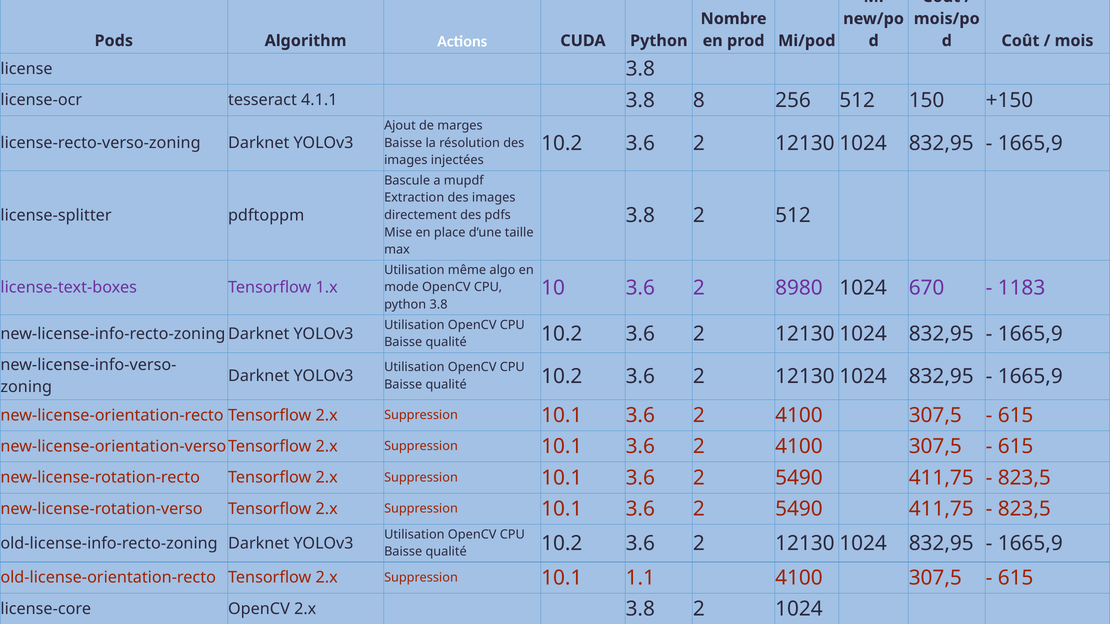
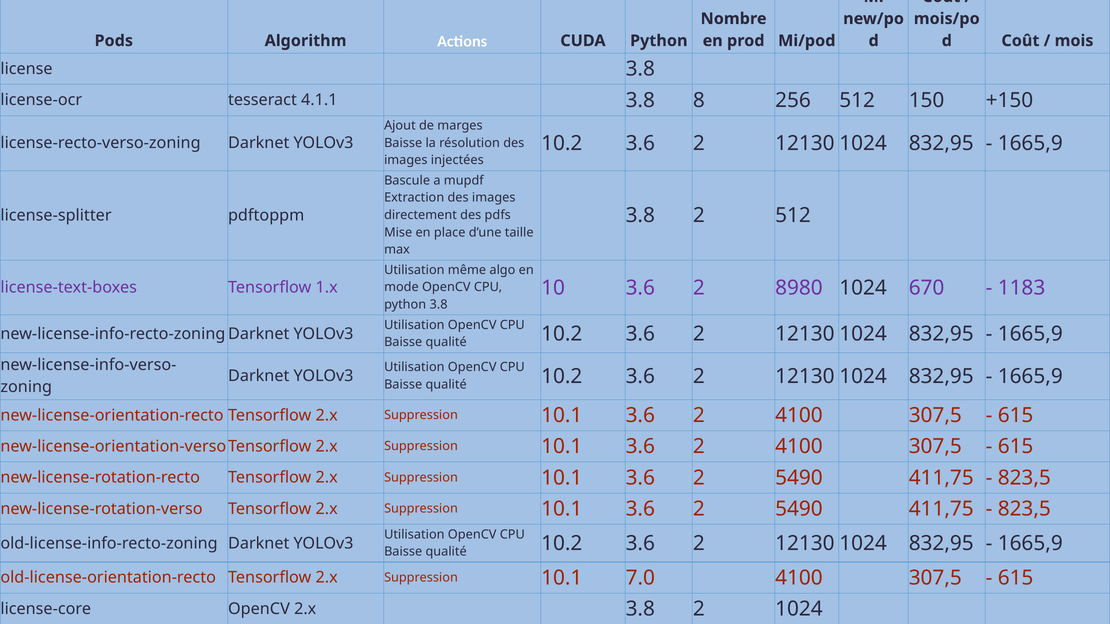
1.1: 1.1 -> 7.0
